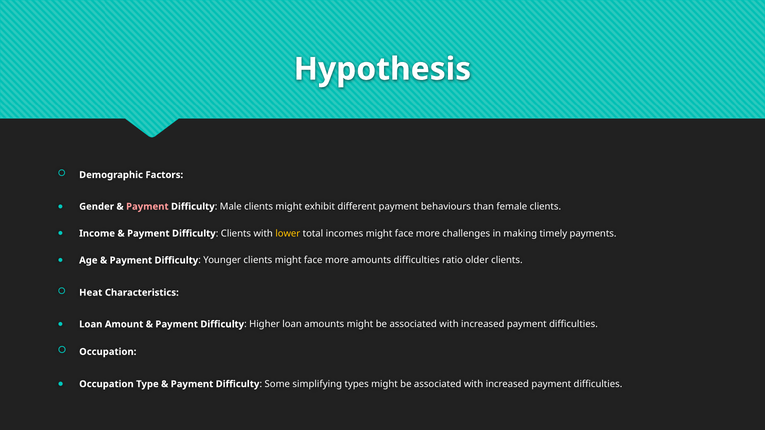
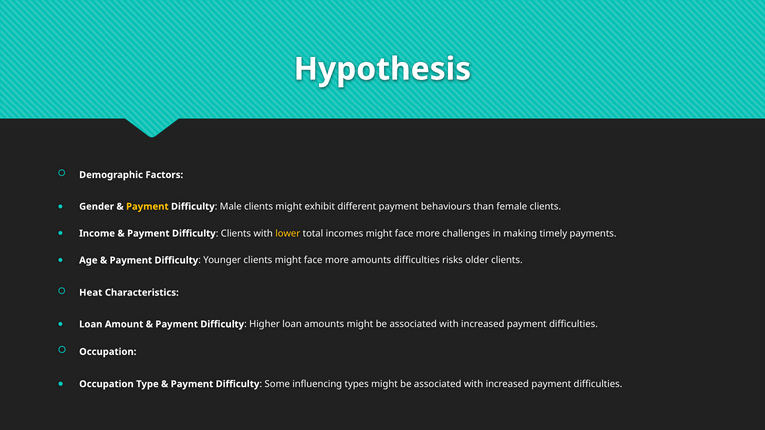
Payment at (147, 207) colour: pink -> yellow
ratio: ratio -> risks
simplifying: simplifying -> influencing
